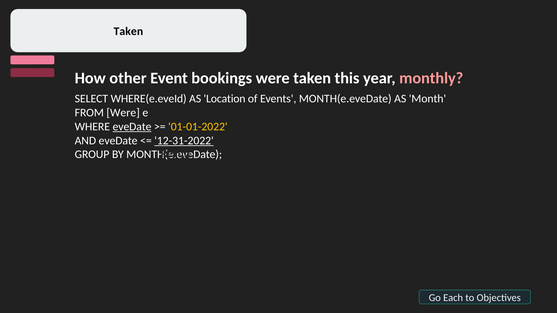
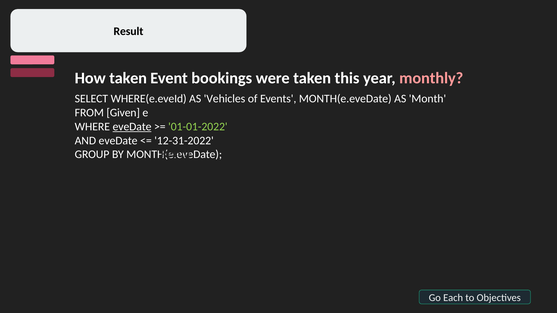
Taken at (128, 31): Taken -> Result
How other: other -> taken
Location: Location -> Vehicles
FROM Were: Were -> Given
01-01-2022 colour: yellow -> light green
12-31-2022 underline: present -> none
